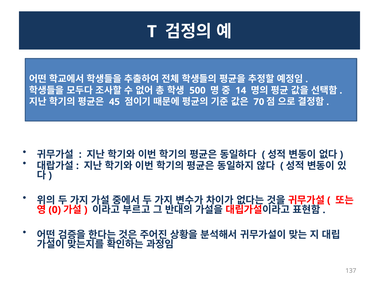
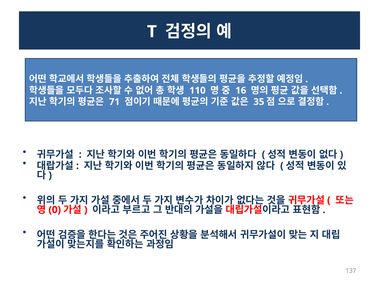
500: 500 -> 110
14: 14 -> 16
45: 45 -> 71
70: 70 -> 35
